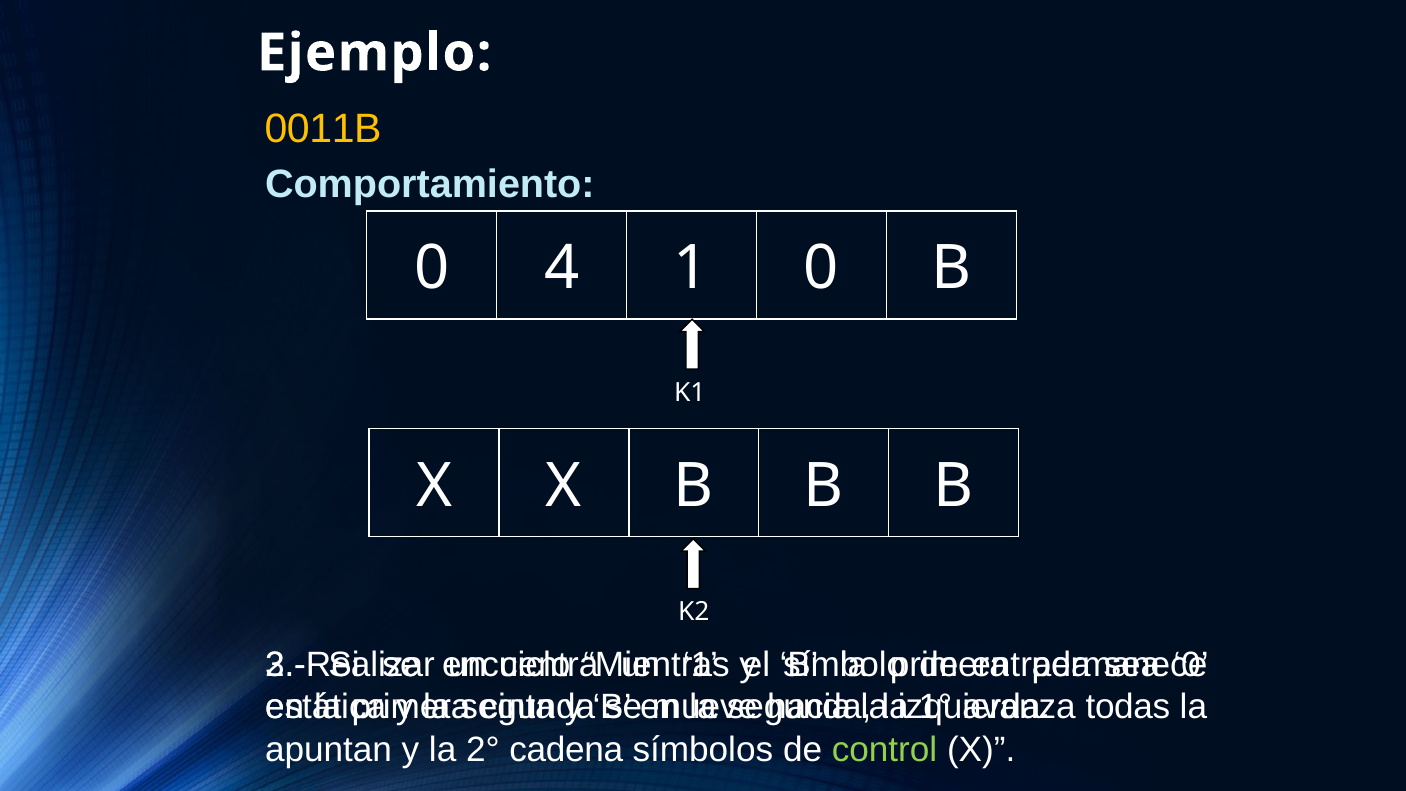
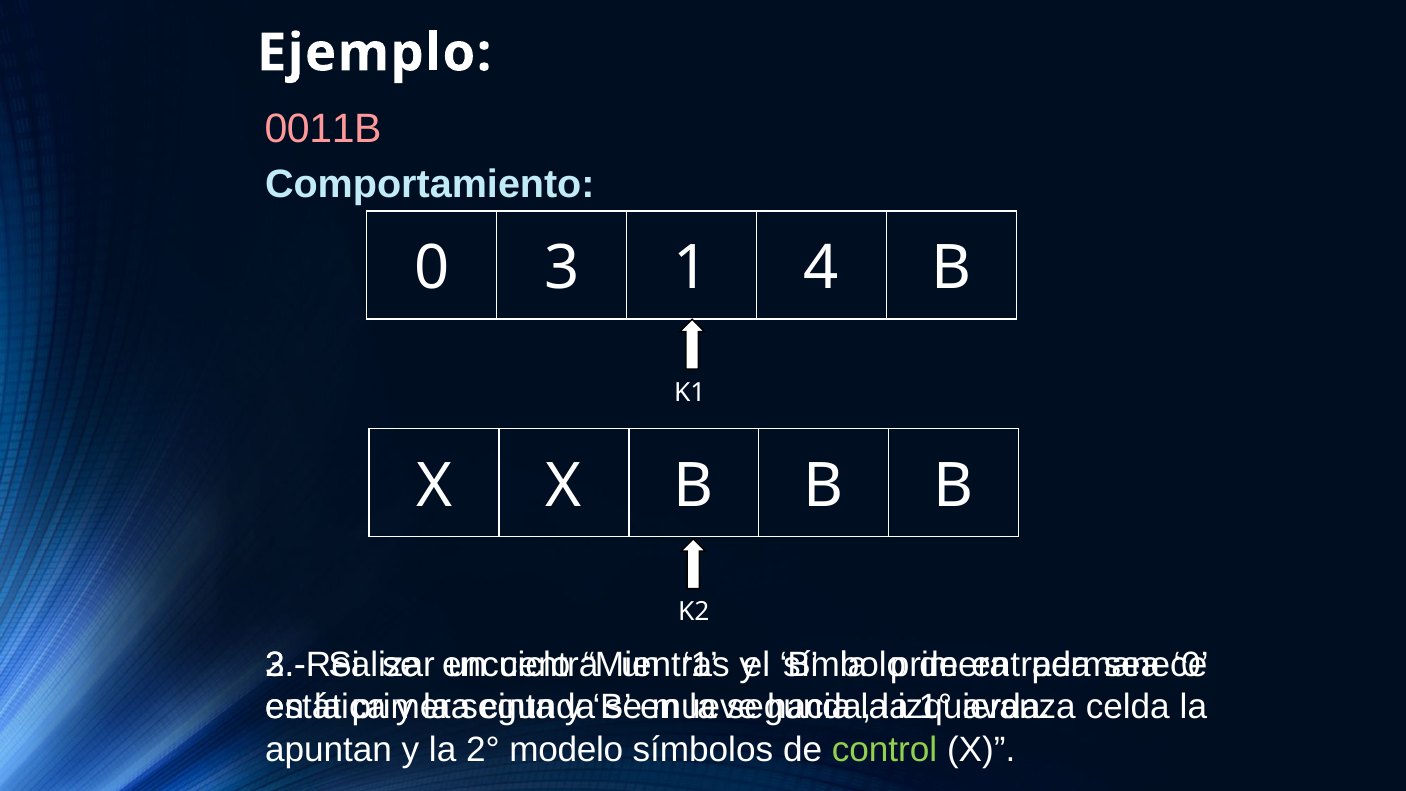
0011B colour: yellow -> pink
4: 4 -> 3
1 0: 0 -> 4
todas: todas -> celda
cadena: cadena -> modelo
